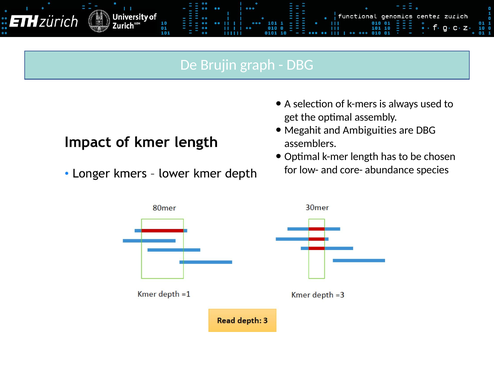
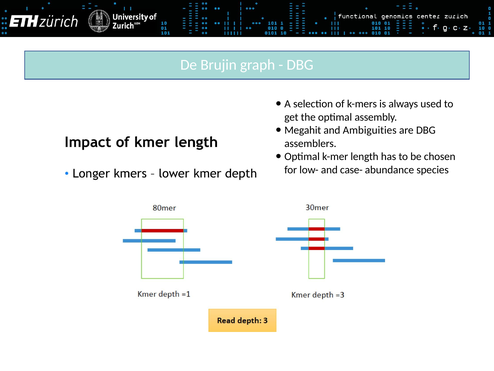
core-: core- -> case-
